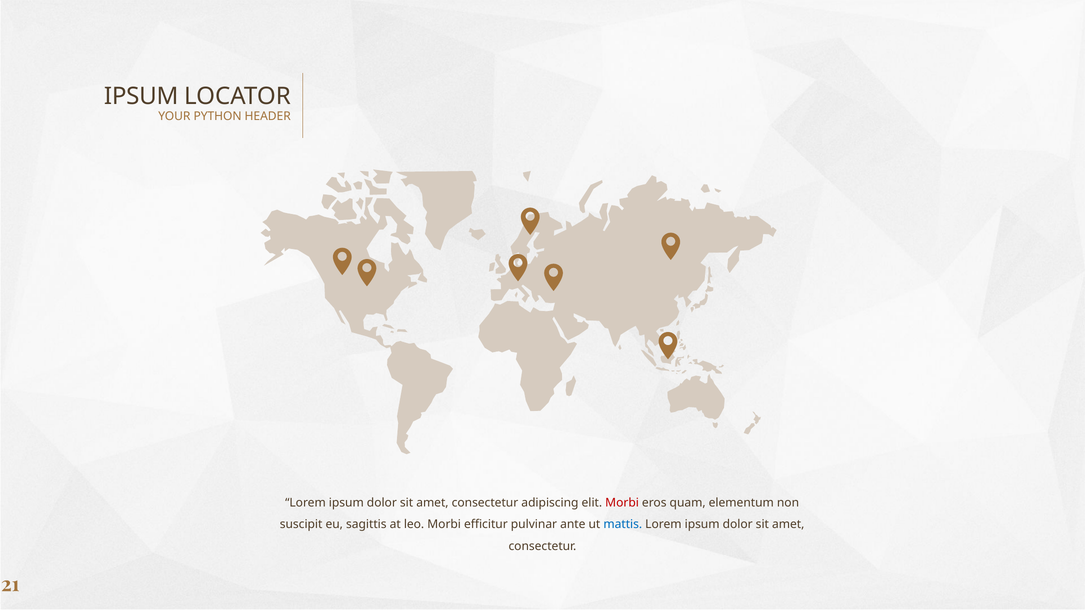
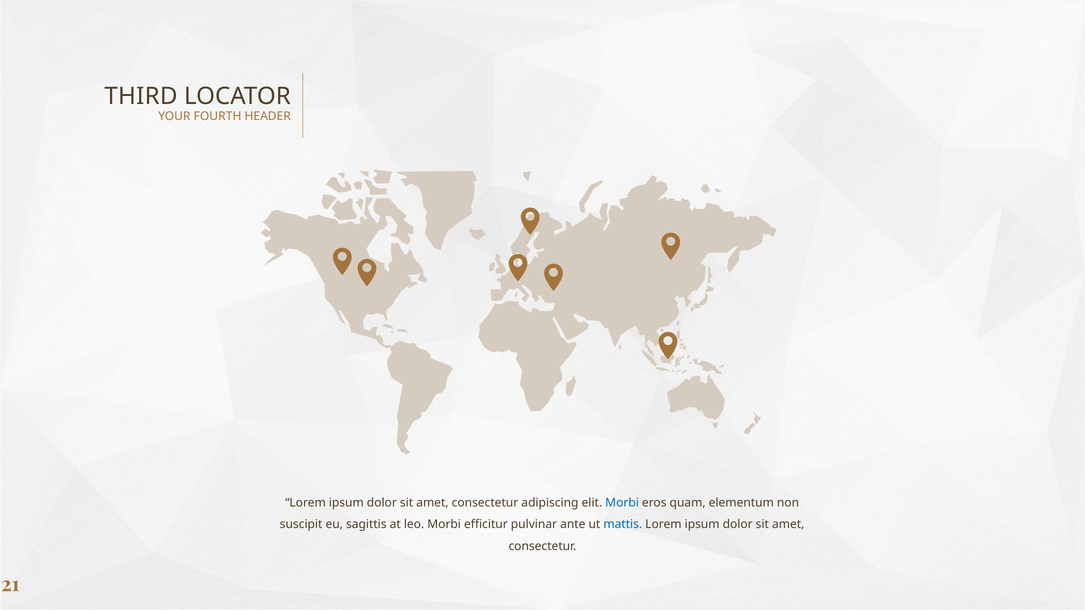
IPSUM at (141, 96): IPSUM -> THIRD
PYTHON: PYTHON -> FOURTH
Morbi at (622, 503) colour: red -> blue
